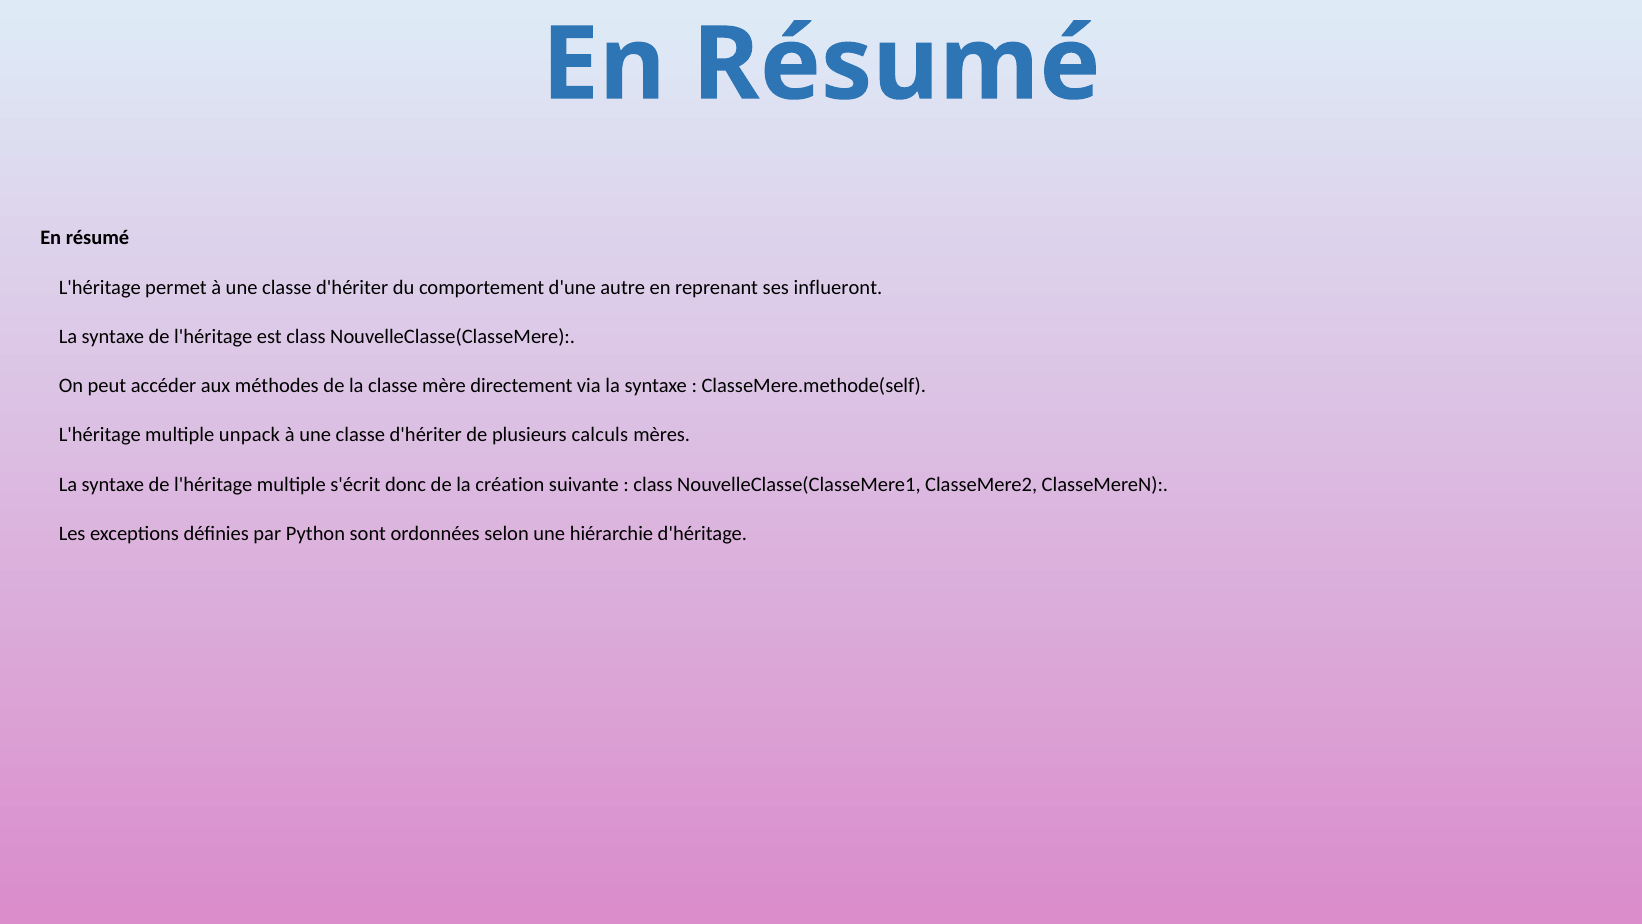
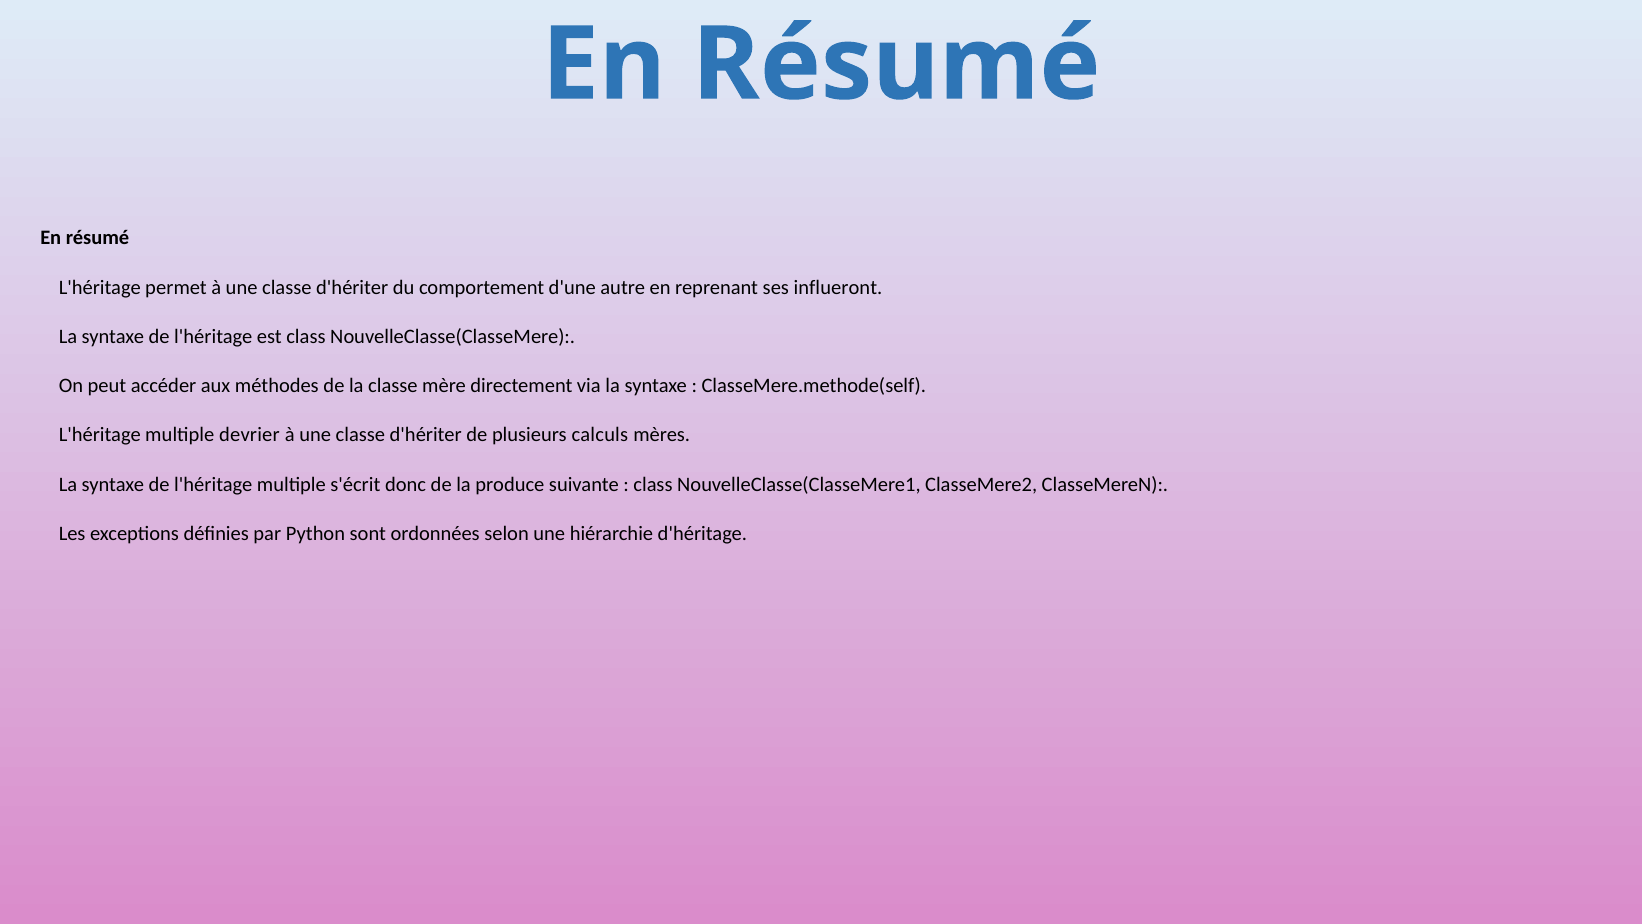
unpack: unpack -> devrier
création: création -> produce
